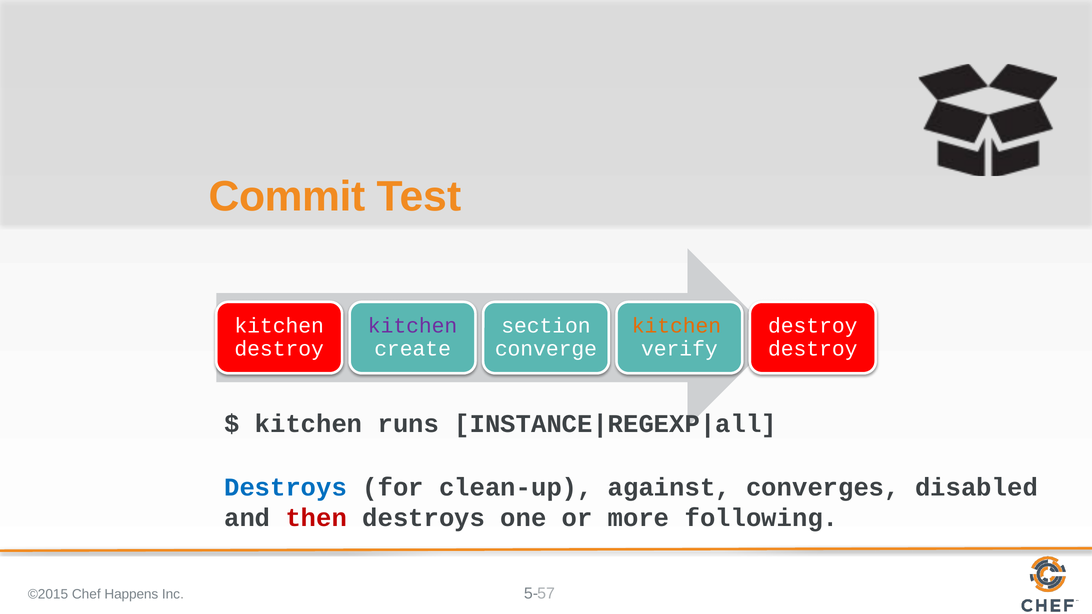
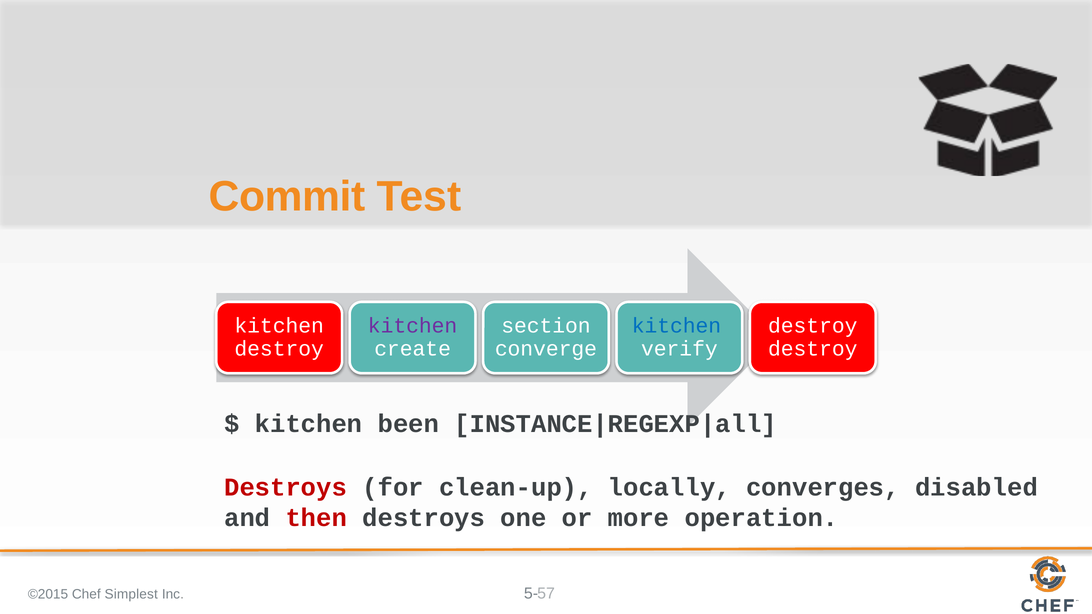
kitchen at (676, 326) colour: orange -> blue
runs: runs -> been
Destroys at (286, 487) colour: blue -> red
against: against -> locally
following: following -> operation
Happens: Happens -> Simplest
